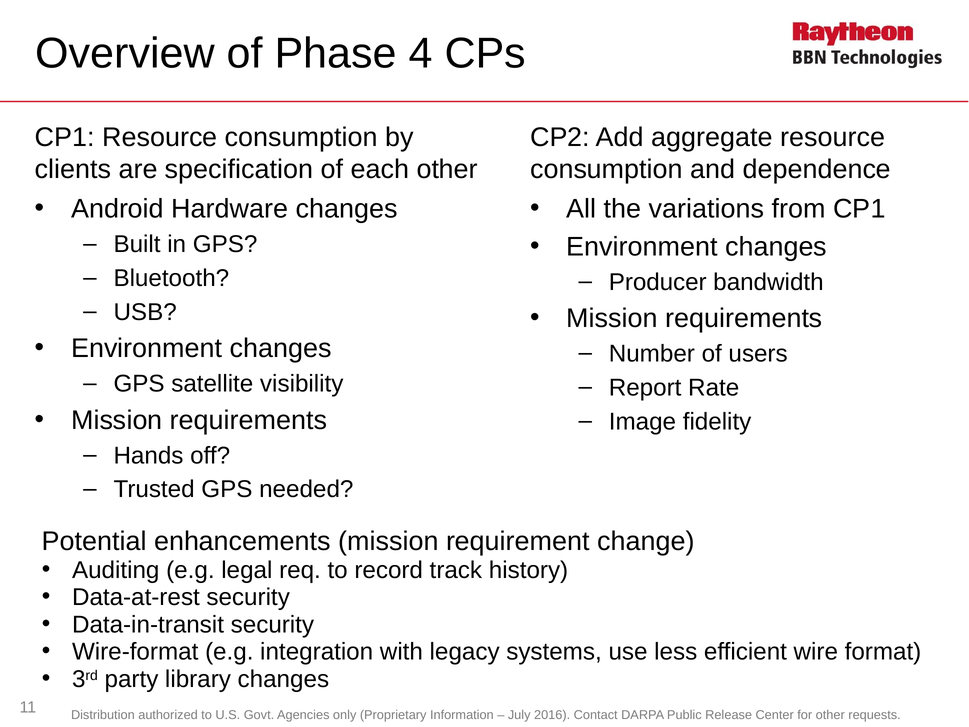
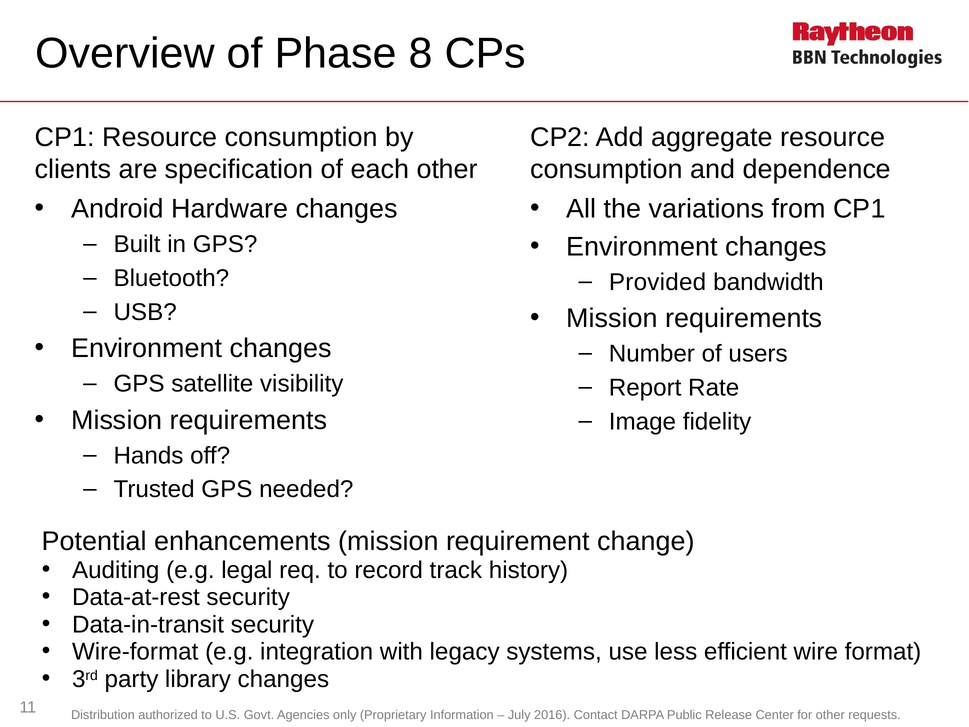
4: 4 -> 8
Producer: Producer -> Provided
